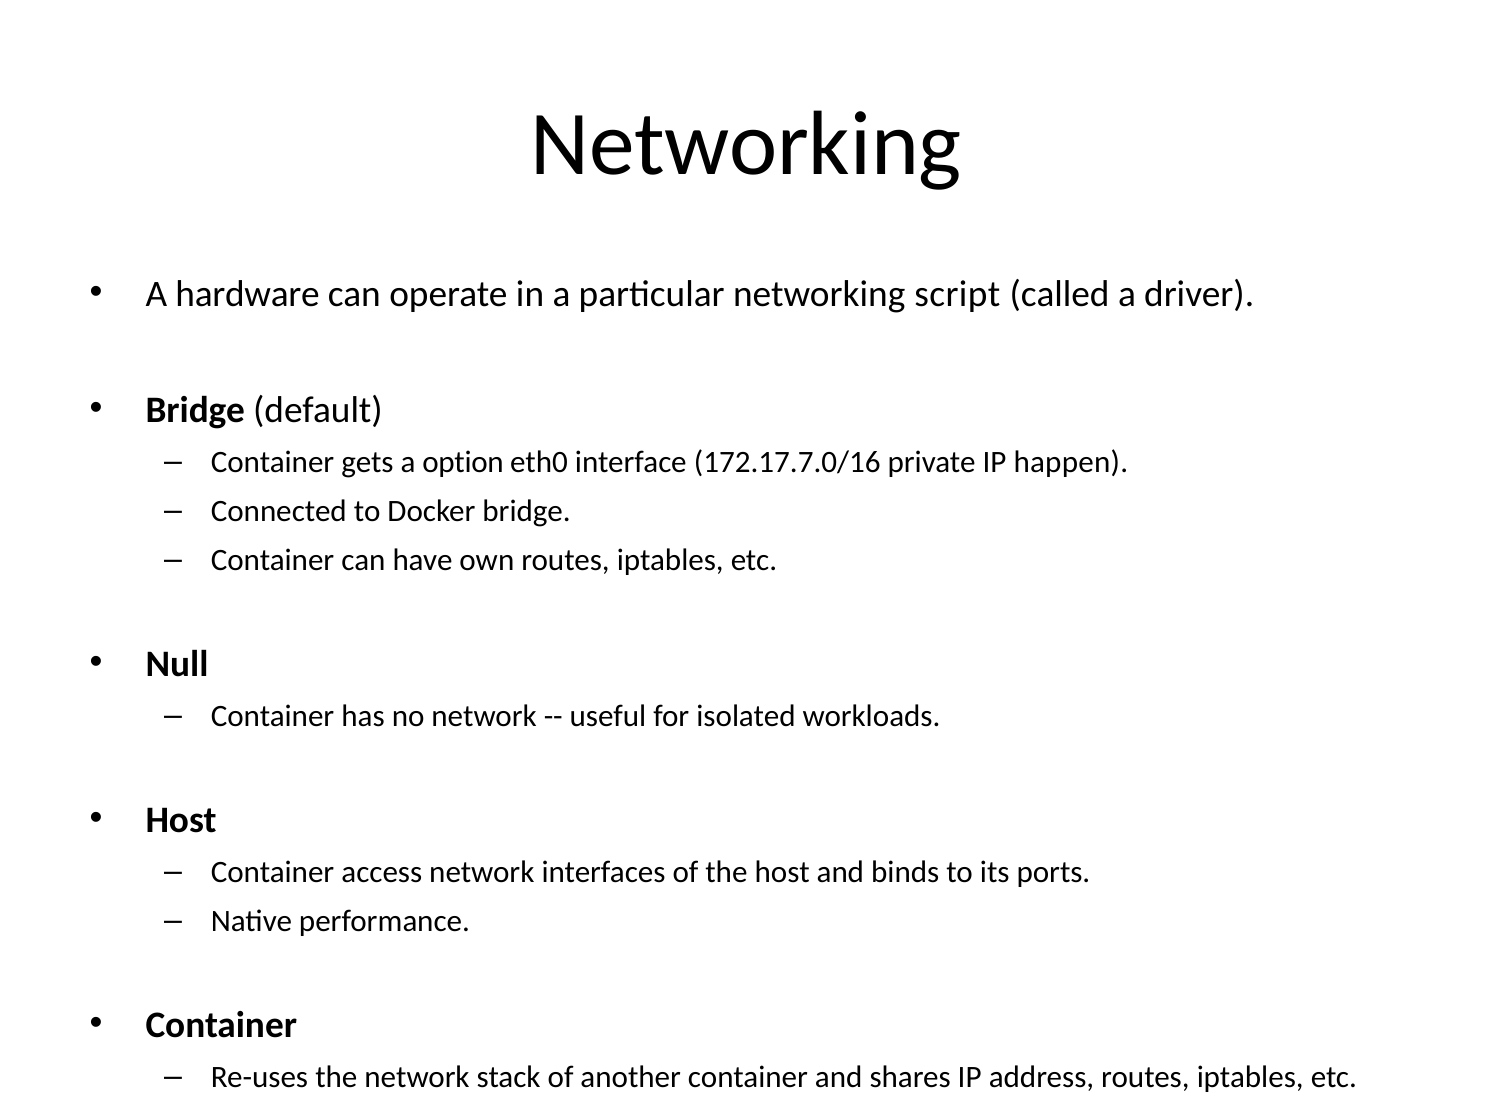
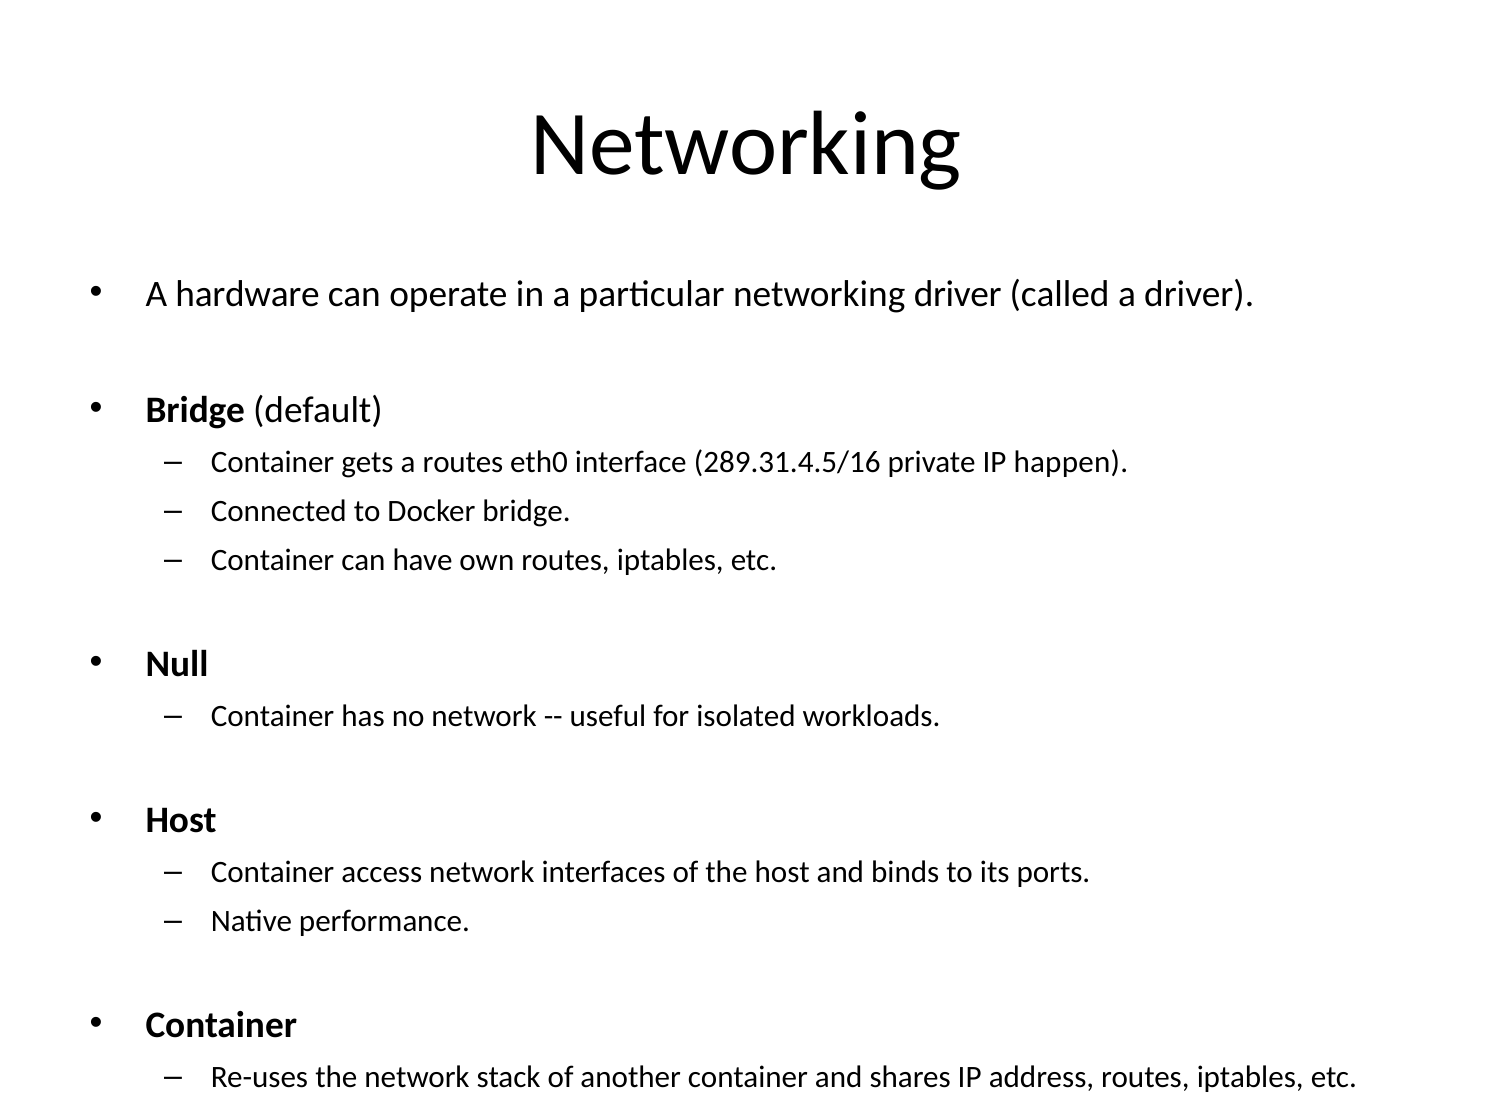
networking script: script -> driver
a option: option -> routes
172.17.7.0/16: 172.17.7.0/16 -> 289.31.4.5/16
